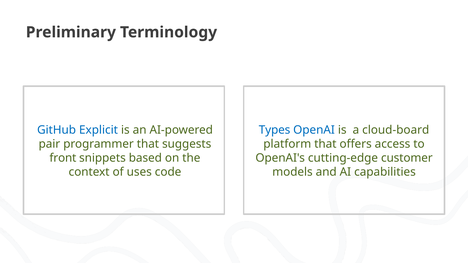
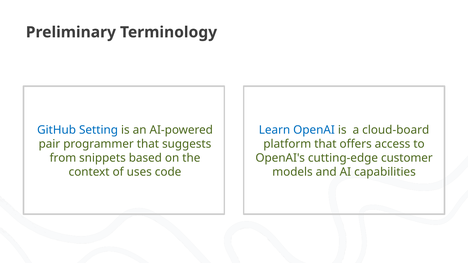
Explicit: Explicit -> Setting
Types: Types -> Learn
front: front -> from
